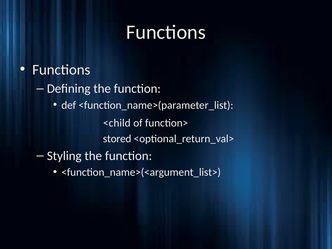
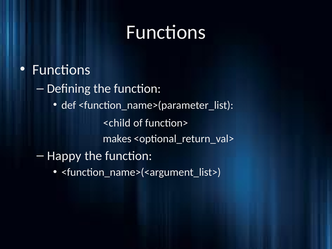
stored: stored -> makes
Styling: Styling -> Happy
